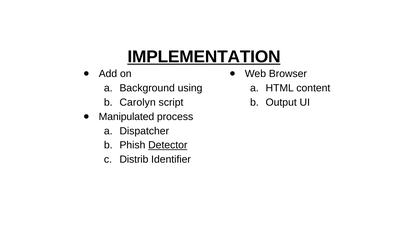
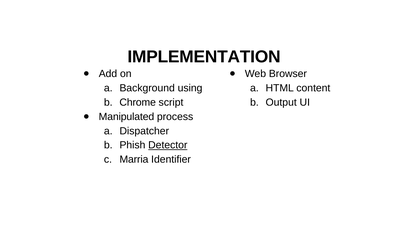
IMPLEMENTATION underline: present -> none
Carolyn: Carolyn -> Chrome
Distrib: Distrib -> Marria
